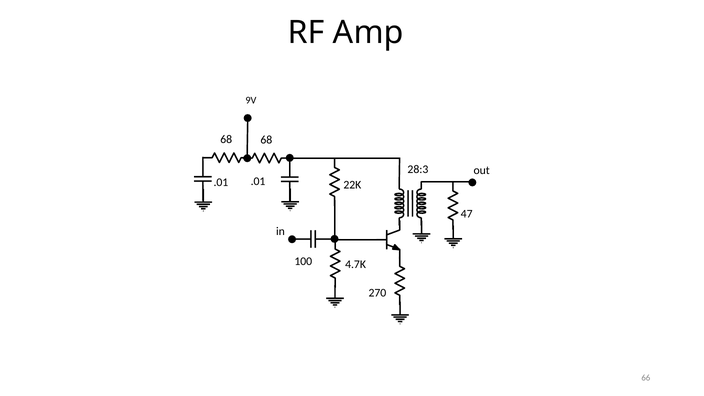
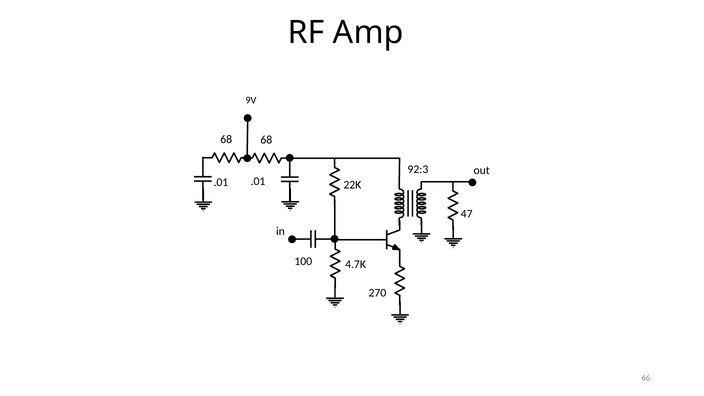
28:3: 28:3 -> 92:3
